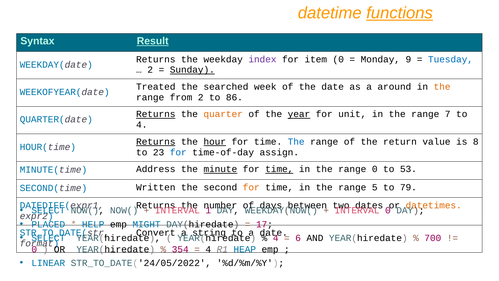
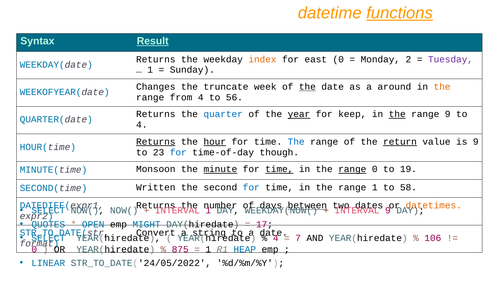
index colour: purple -> orange
item: item -> east
9: 9 -> 2
Tuesday colour: blue -> purple
2 at (150, 70): 2 -> 1
Sunday underline: present -> none
Treated: Treated -> Changes
searched: searched -> truncate
the at (307, 87) underline: none -> present
from 2: 2 -> 4
86: 86 -> 56
Returns at (156, 114) underline: present -> none
quarter colour: orange -> blue
unit: unit -> keep
the at (397, 114) underline: none -> present
range 7: 7 -> 9
return underline: none -> present
is 8: 8 -> 9
assign: assign -> though
Address: Address -> Monsoon
range at (352, 169) underline: none -> present
53: 53 -> 19
for at (251, 187) colour: orange -> blue
range 5: 5 -> 1
79: 79 -> 58
between underline: none -> present
0 at (388, 210): 0 -> 9
PLACED: PLACED -> QUOTES
HELP: HELP -> OPEN
6: 6 -> 7
700: 700 -> 106
354: 354 -> 875
4 at (208, 249): 4 -> 1
